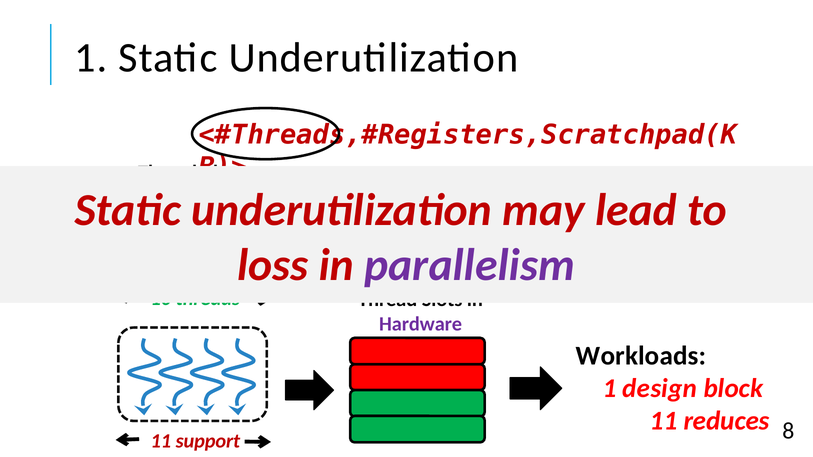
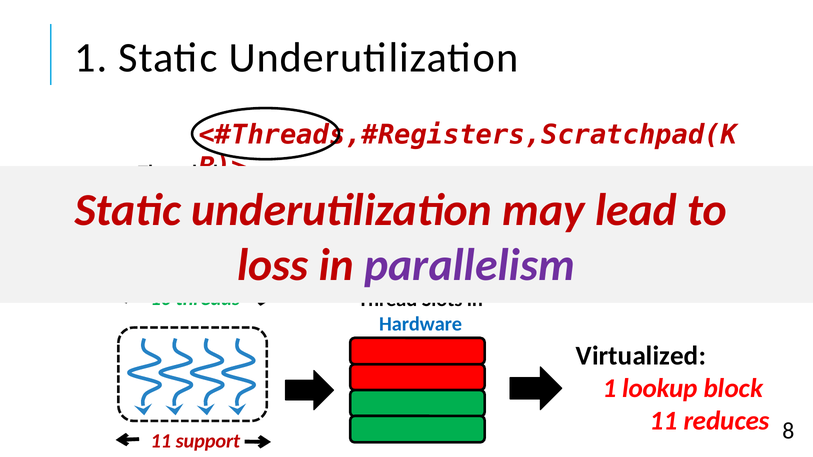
Hardware colour: purple -> blue
Workloads: Workloads -> Virtualized
design: design -> lookup
